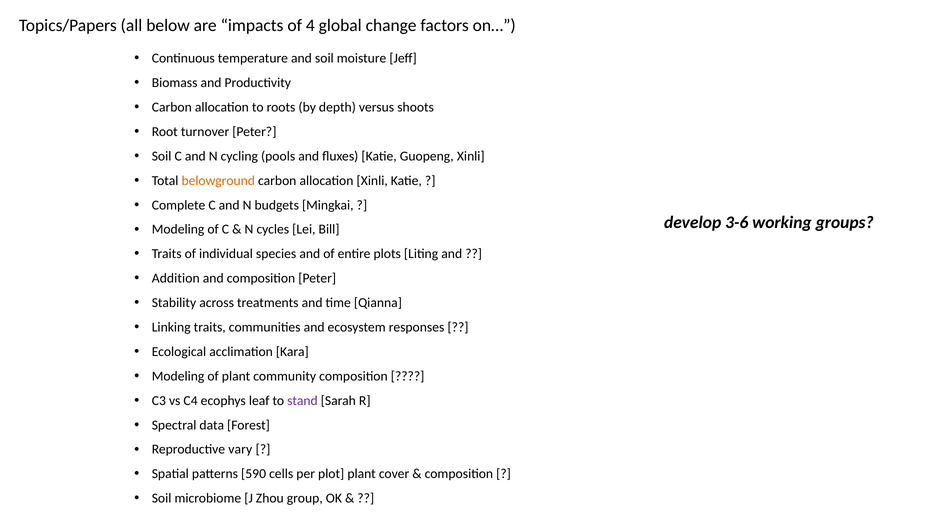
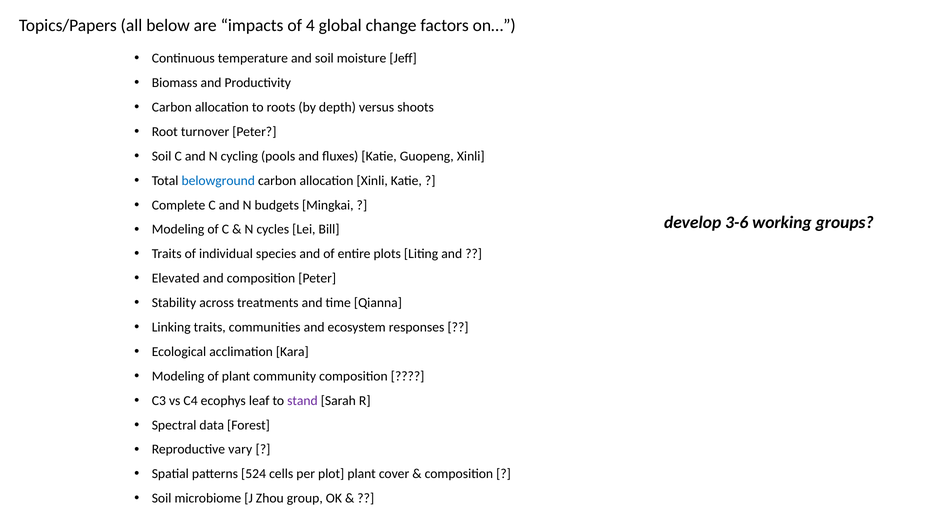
belowground colour: orange -> blue
Addition: Addition -> Elevated
590: 590 -> 524
